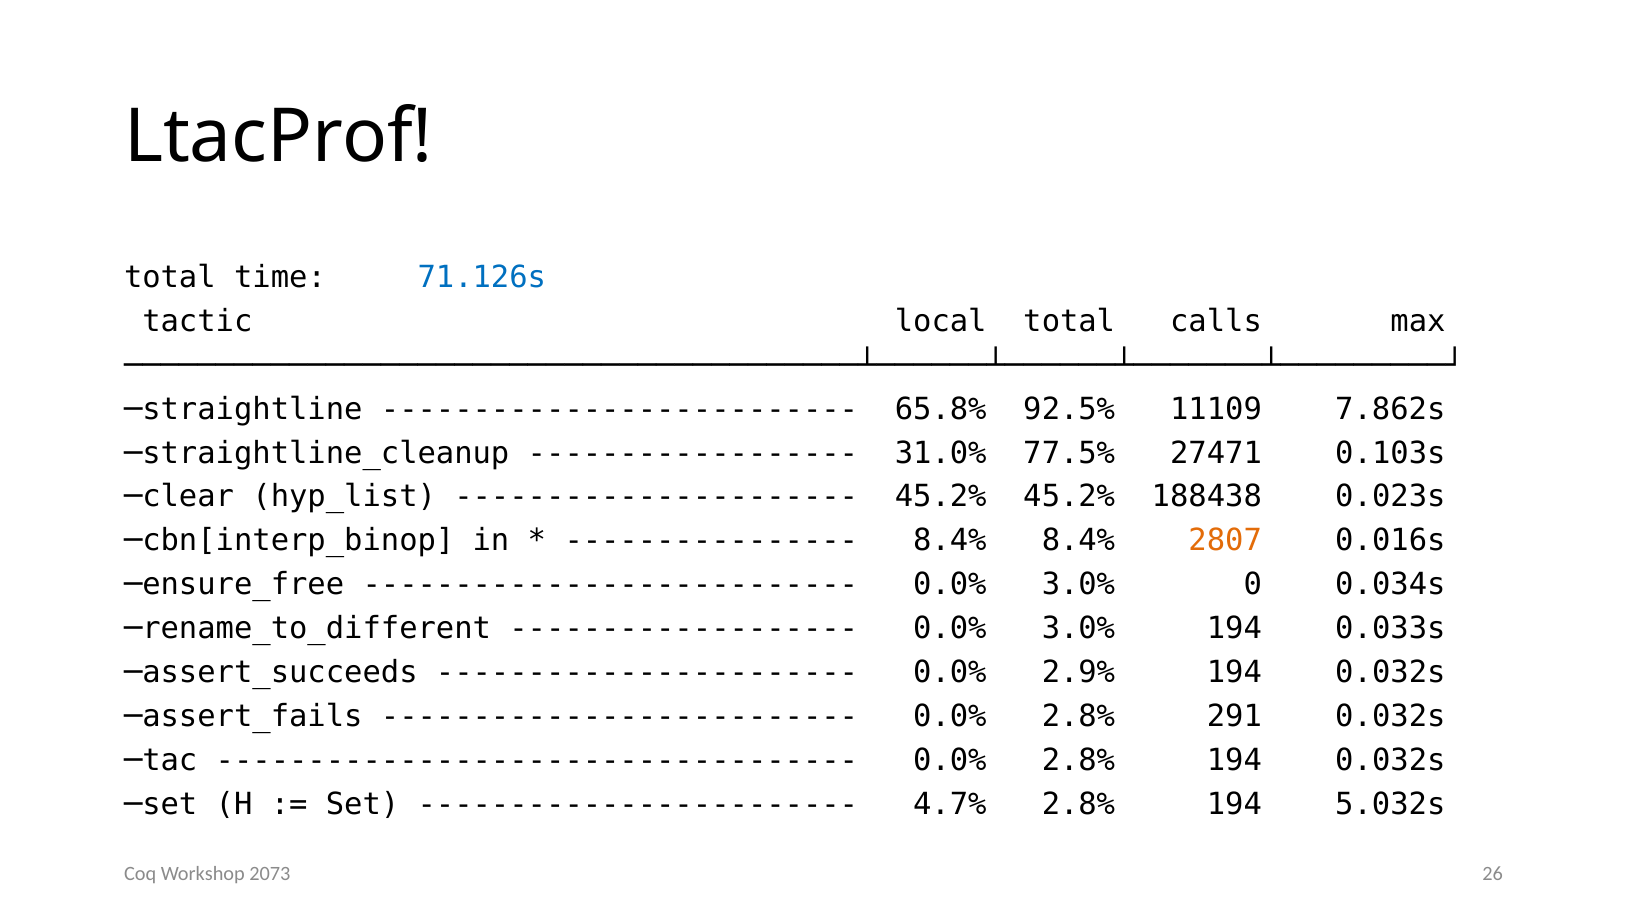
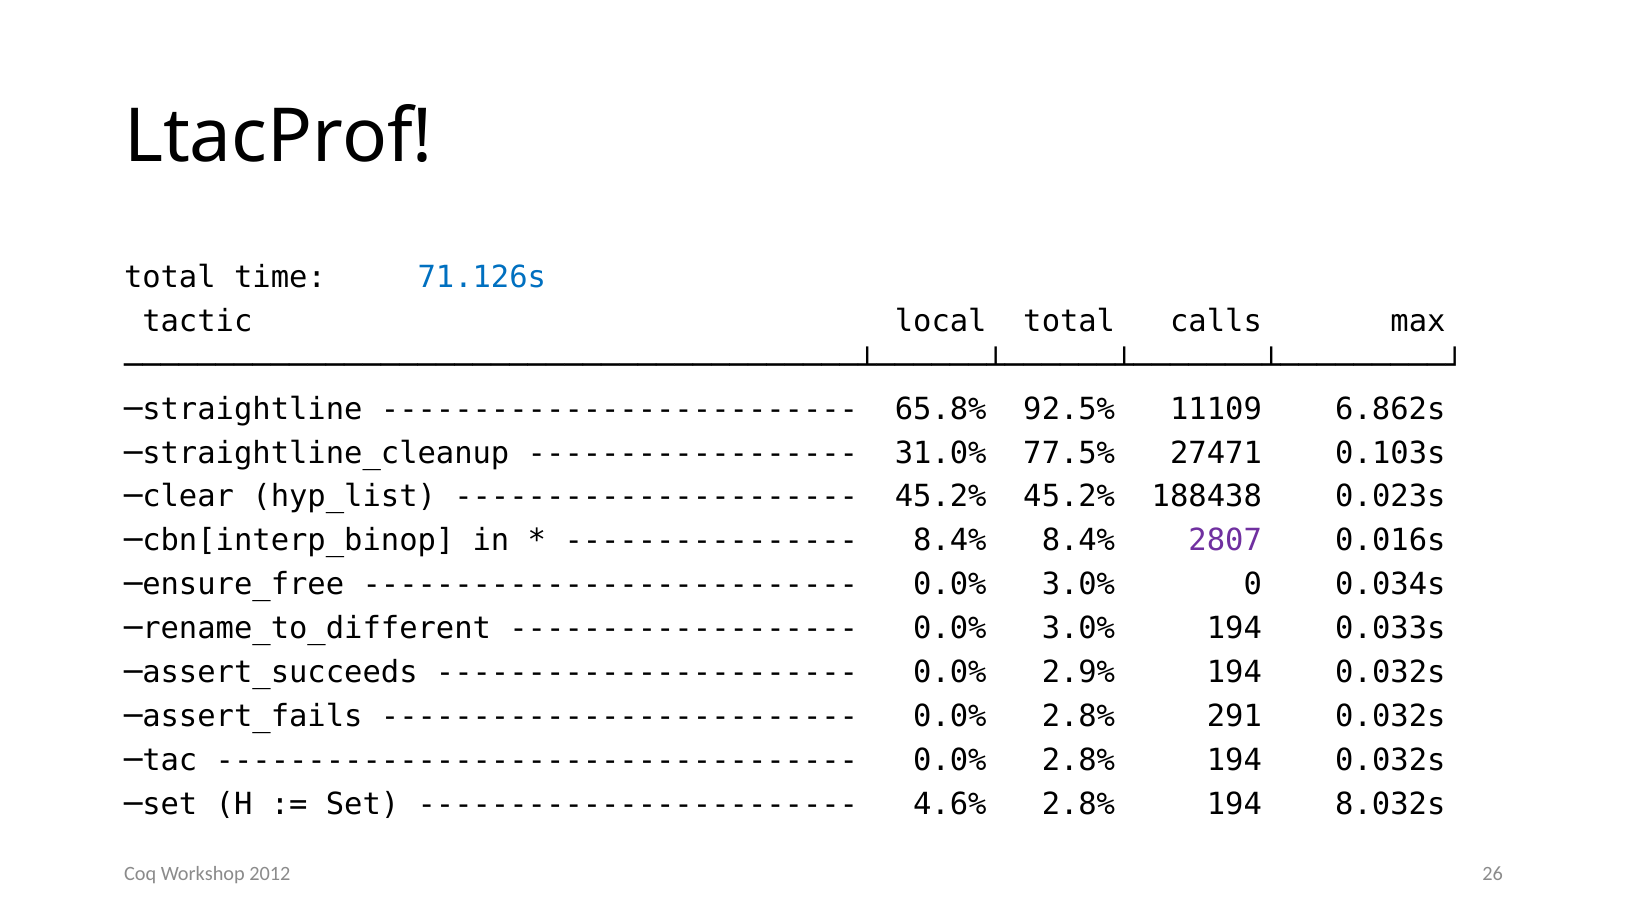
7.862s: 7.862s -> 6.862s
2807 colour: orange -> purple
4.7%: 4.7% -> 4.6%
5.032s: 5.032s -> 8.032s
2073: 2073 -> 2012
